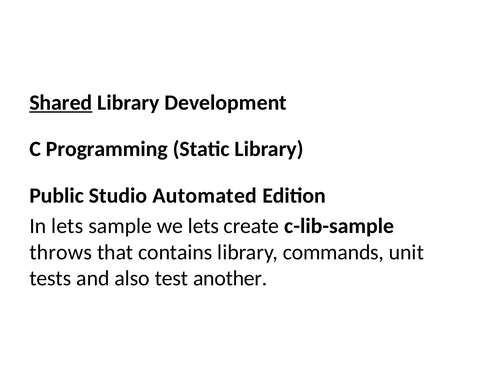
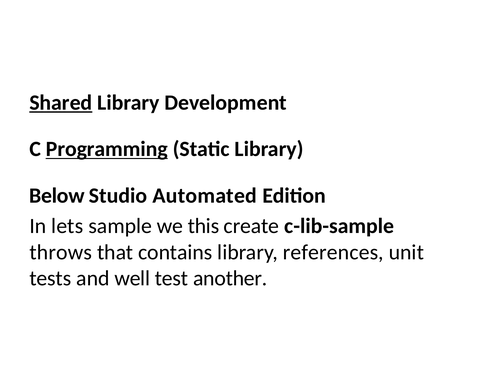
Programming underline: none -> present
Public: Public -> Below
we lets: lets -> this
commands: commands -> references
also: also -> well
